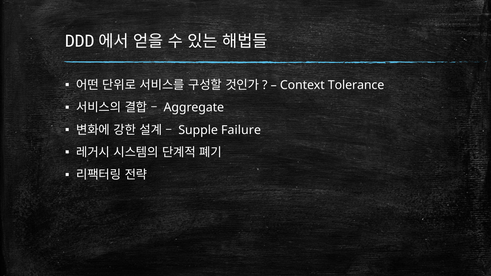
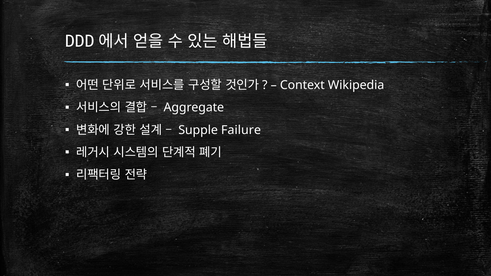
Tolerance: Tolerance -> Wikipedia
